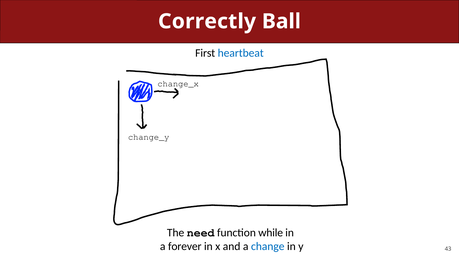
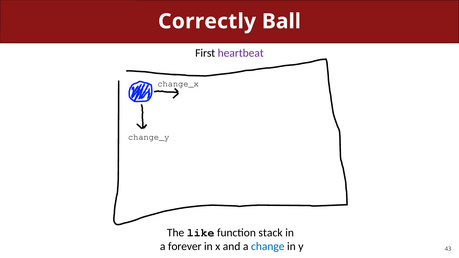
heartbeat colour: blue -> purple
need: need -> like
while: while -> stack
